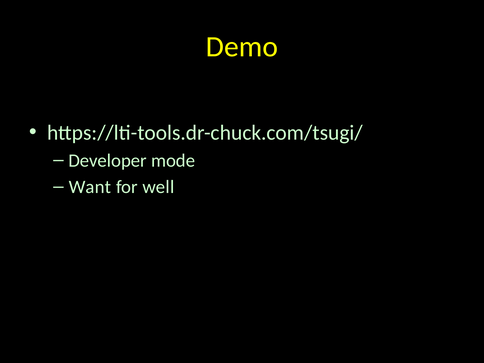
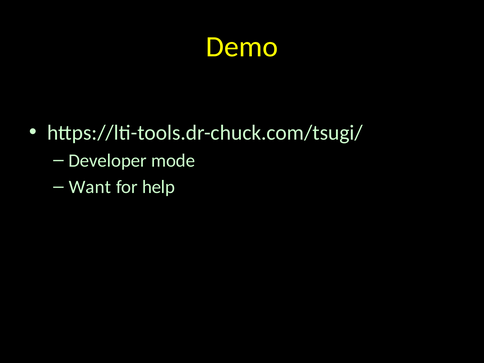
well: well -> help
